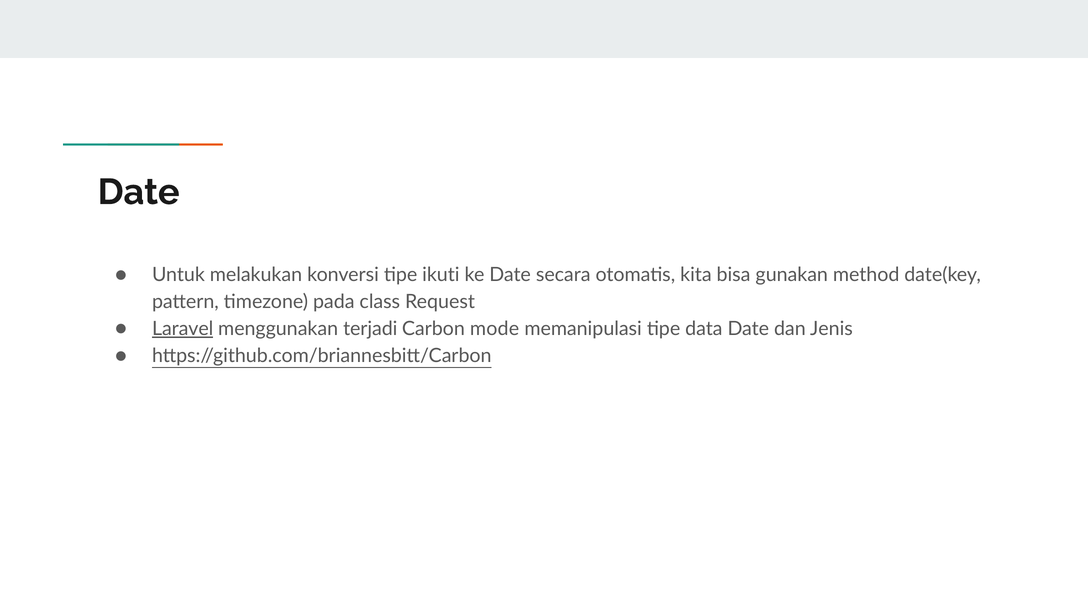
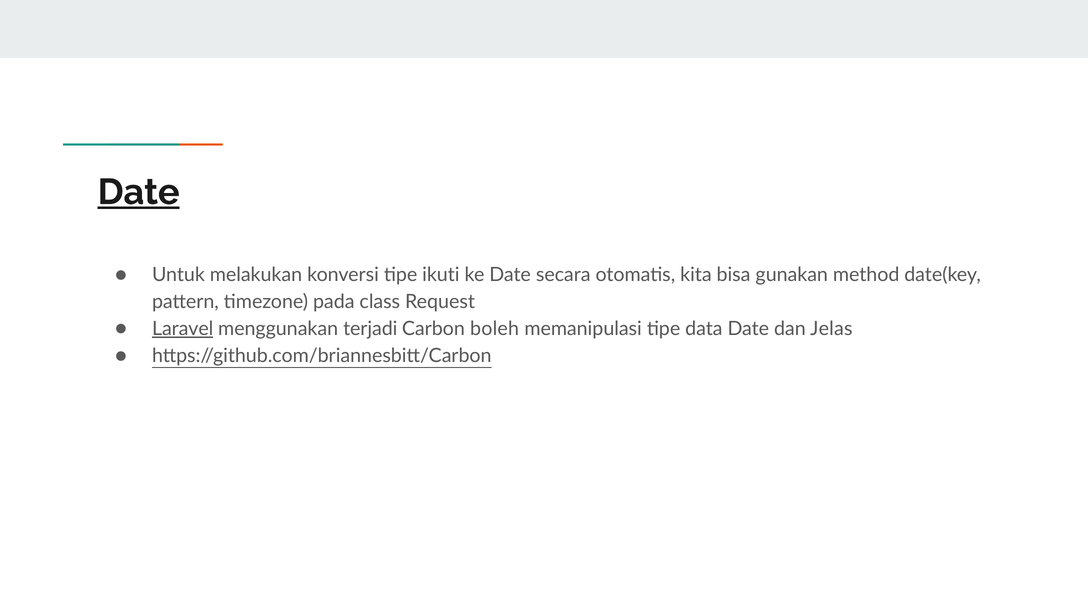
Date at (139, 192) underline: none -> present
mode: mode -> boleh
Jenis: Jenis -> Jelas
